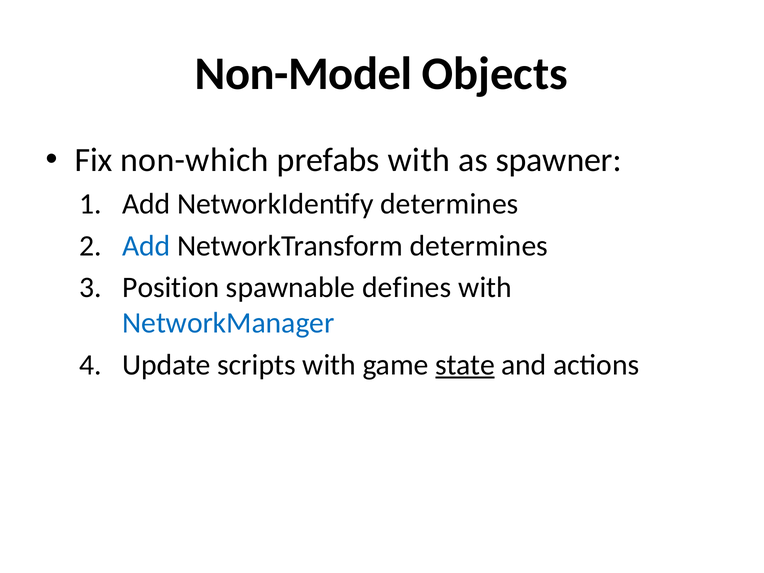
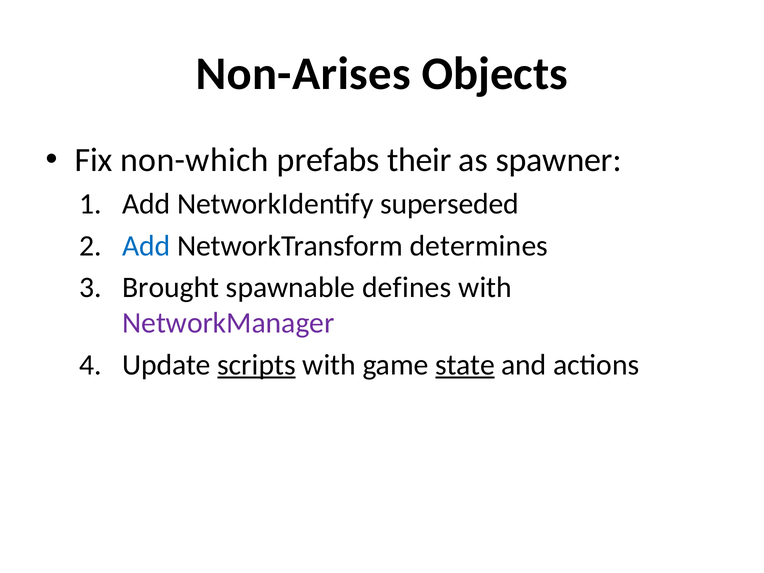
Non-Model: Non-Model -> Non-Arises
prefabs with: with -> their
NetworkIdentify determines: determines -> superseded
Position: Position -> Brought
NetworkManager colour: blue -> purple
scripts underline: none -> present
